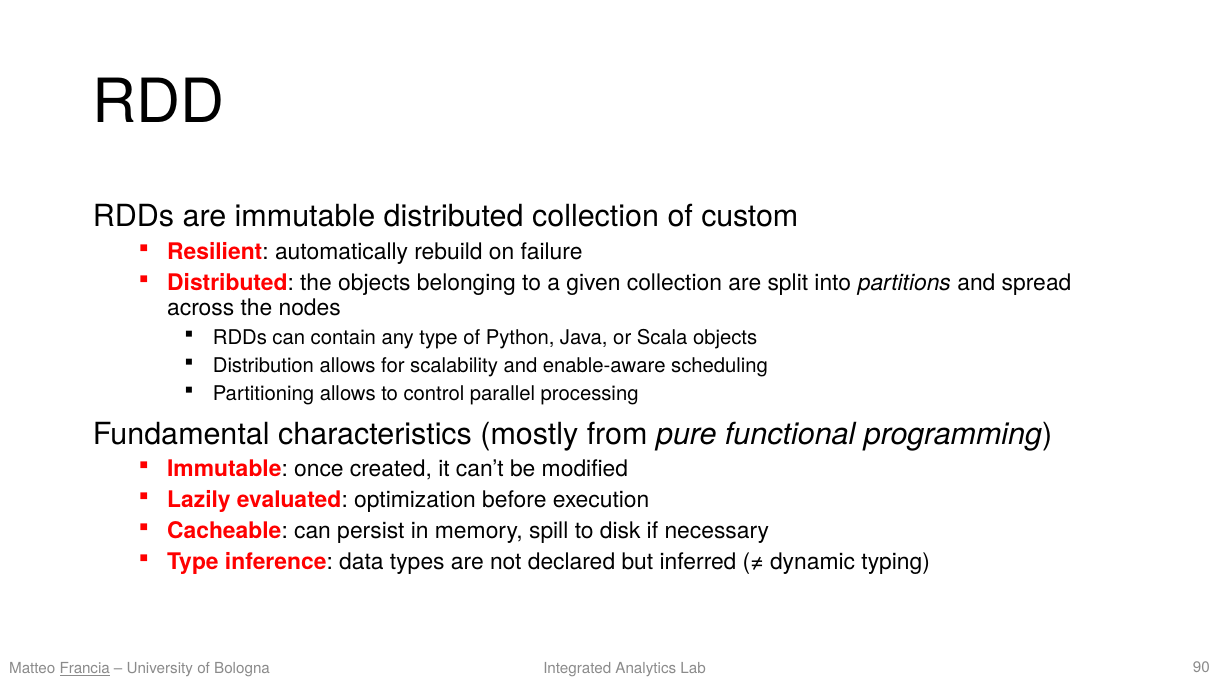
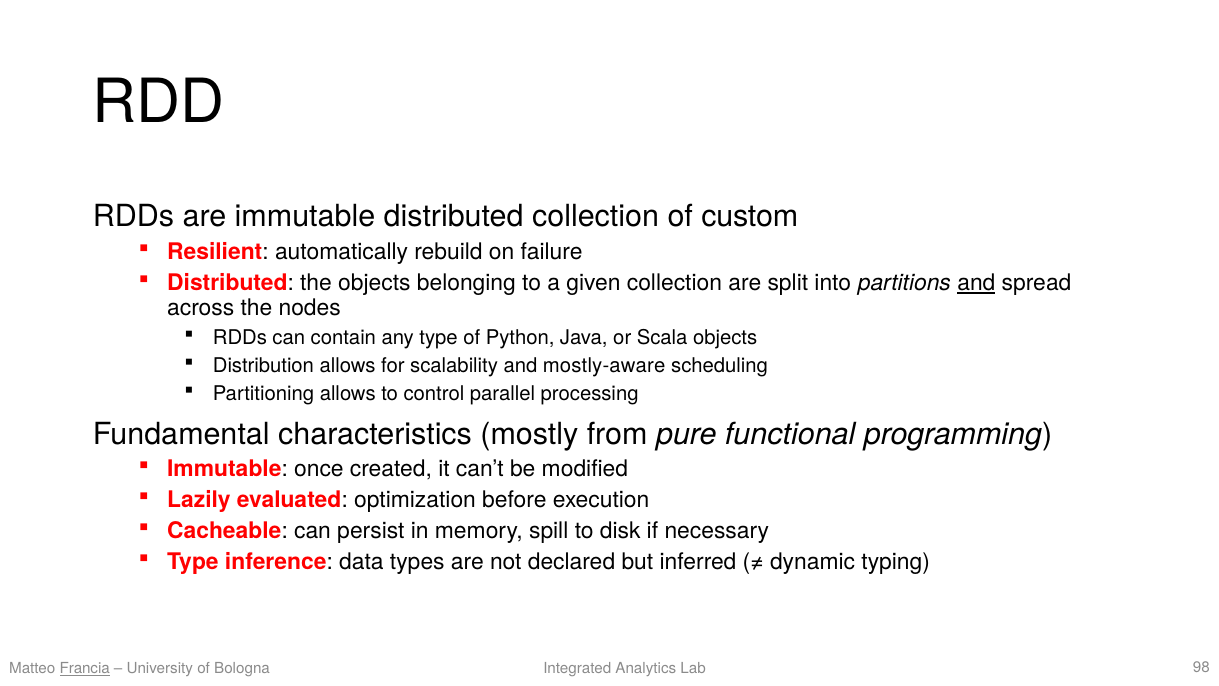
and at (976, 283) underline: none -> present
enable-aware: enable-aware -> mostly-aware
90: 90 -> 98
